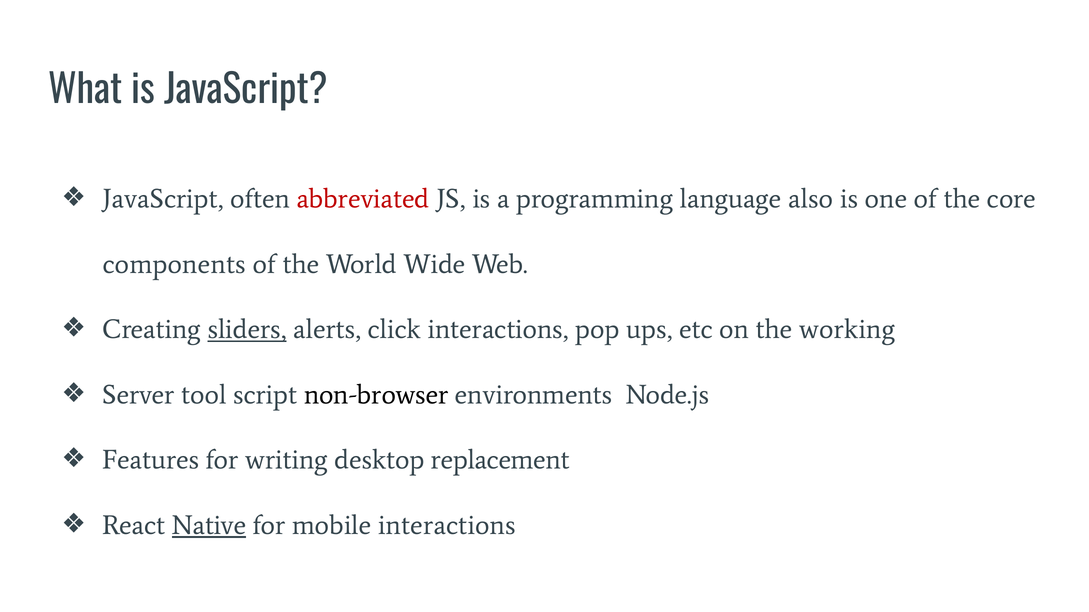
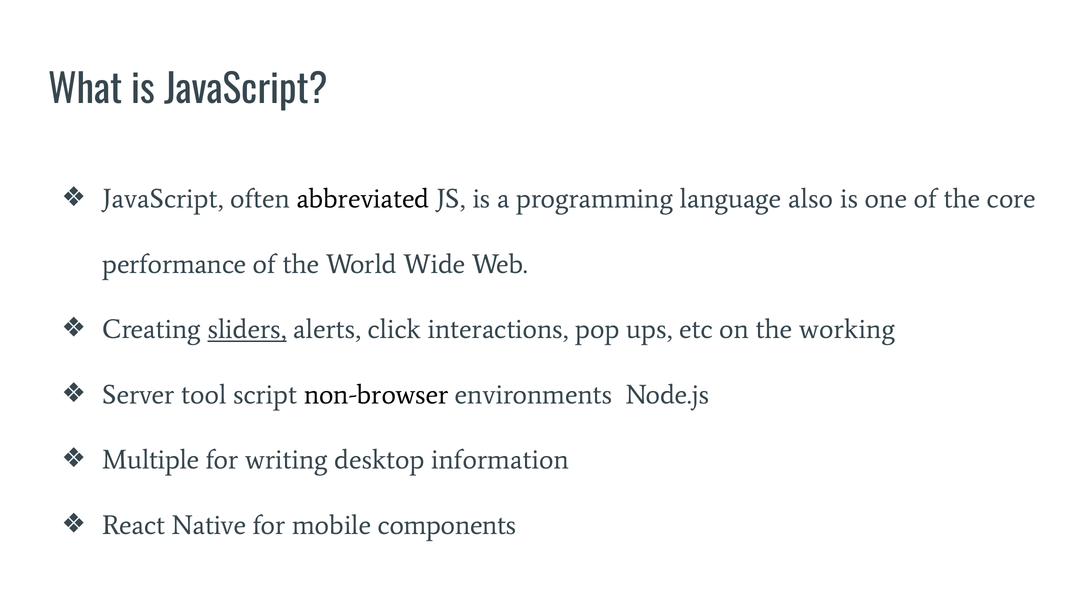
abbreviated colour: red -> black
components: components -> performance
Features: Features -> Multiple
replacement: replacement -> information
Native underline: present -> none
mobile interactions: interactions -> components
